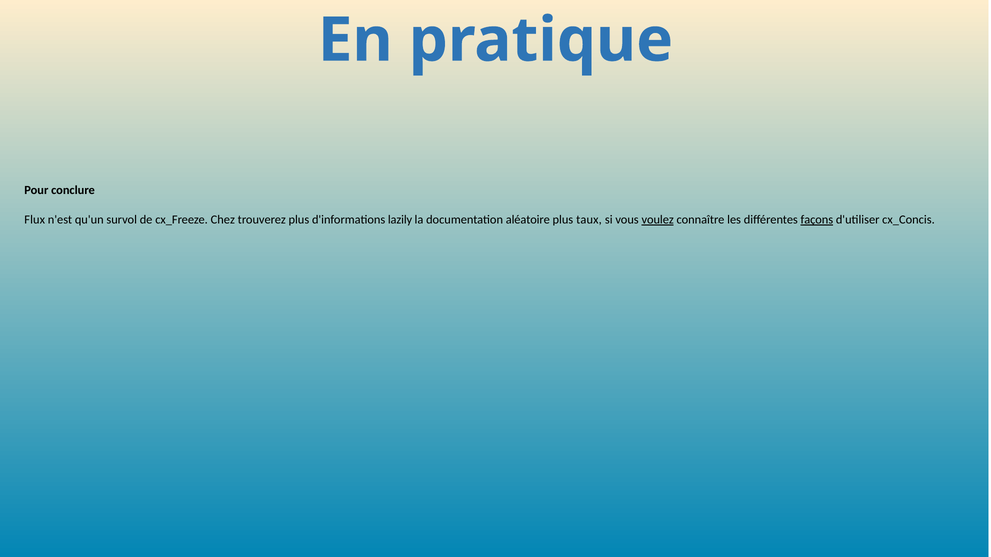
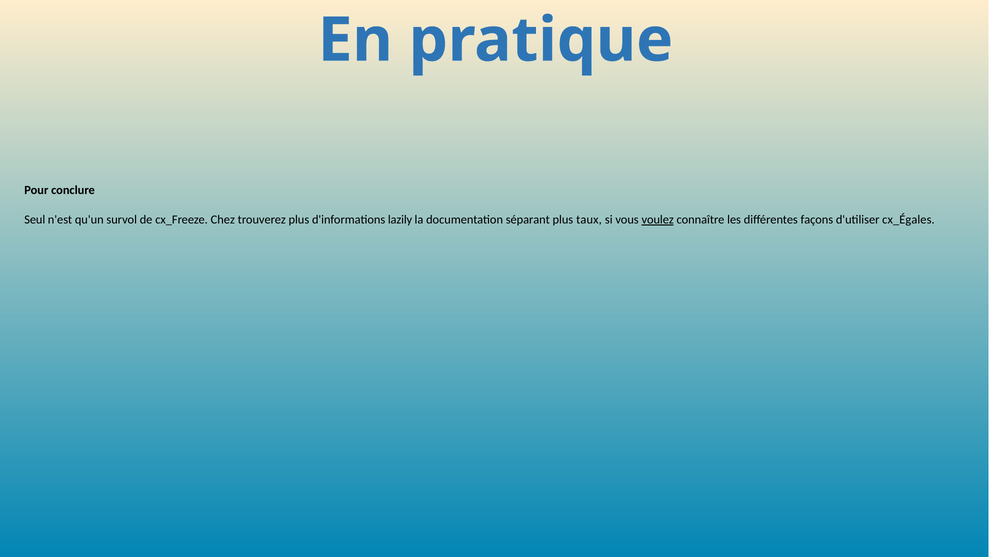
Flux: Flux -> Seul
aléatoire: aléatoire -> séparant
façons underline: present -> none
cx_Concis: cx_Concis -> cx_Égales
